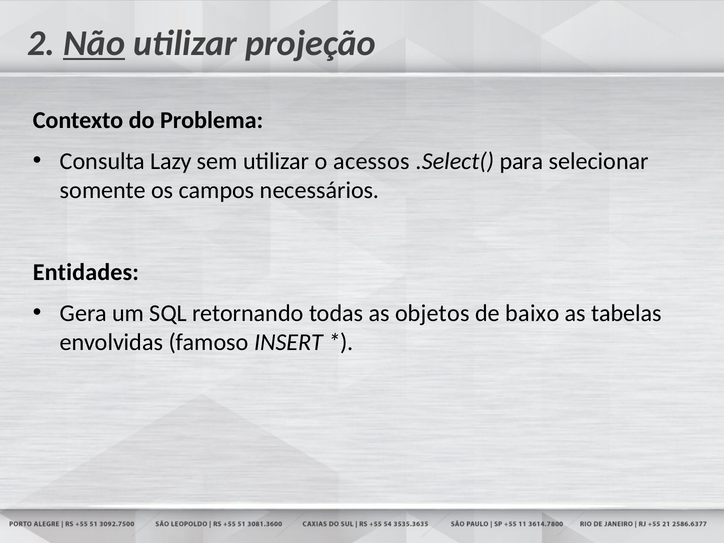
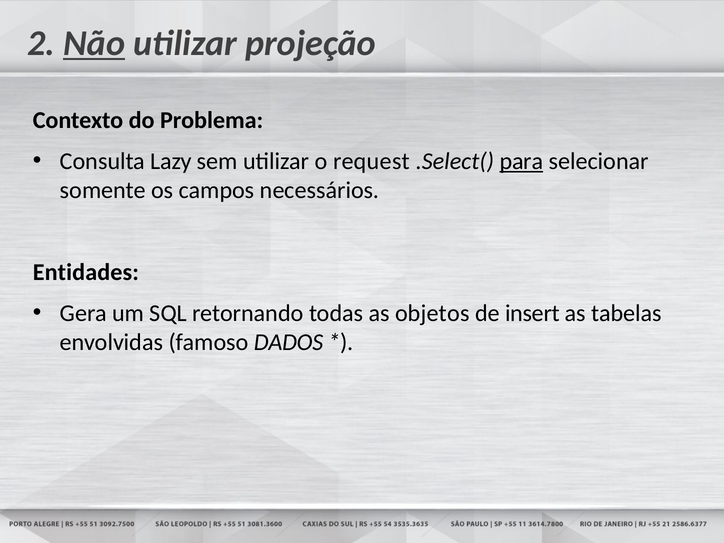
acessos: acessos -> request
para underline: none -> present
baixo: baixo -> insert
INSERT: INSERT -> DADOS
